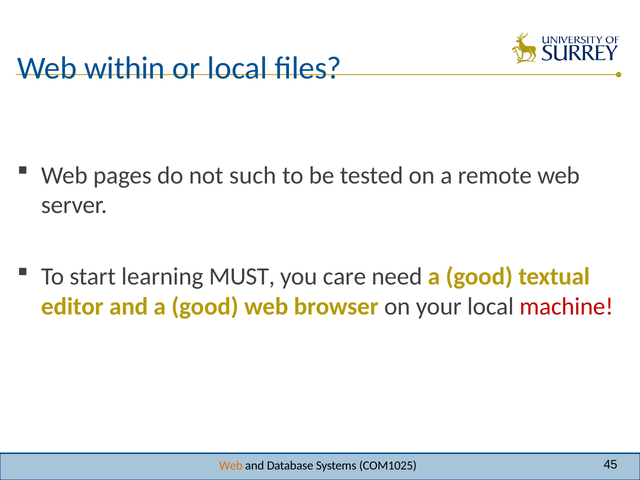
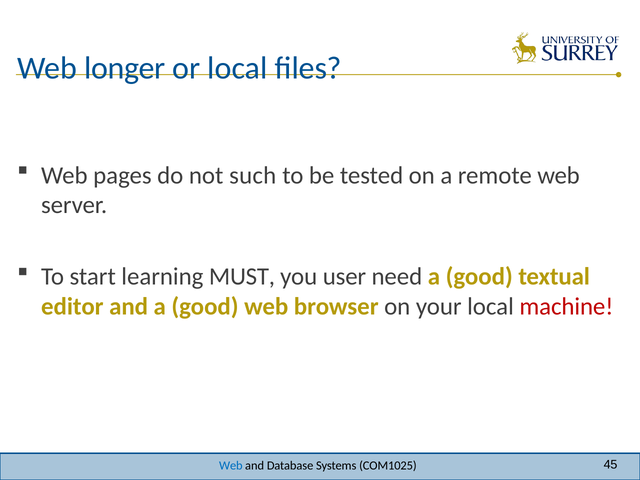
within: within -> longer
care: care -> user
Web at (231, 466) colour: orange -> blue
